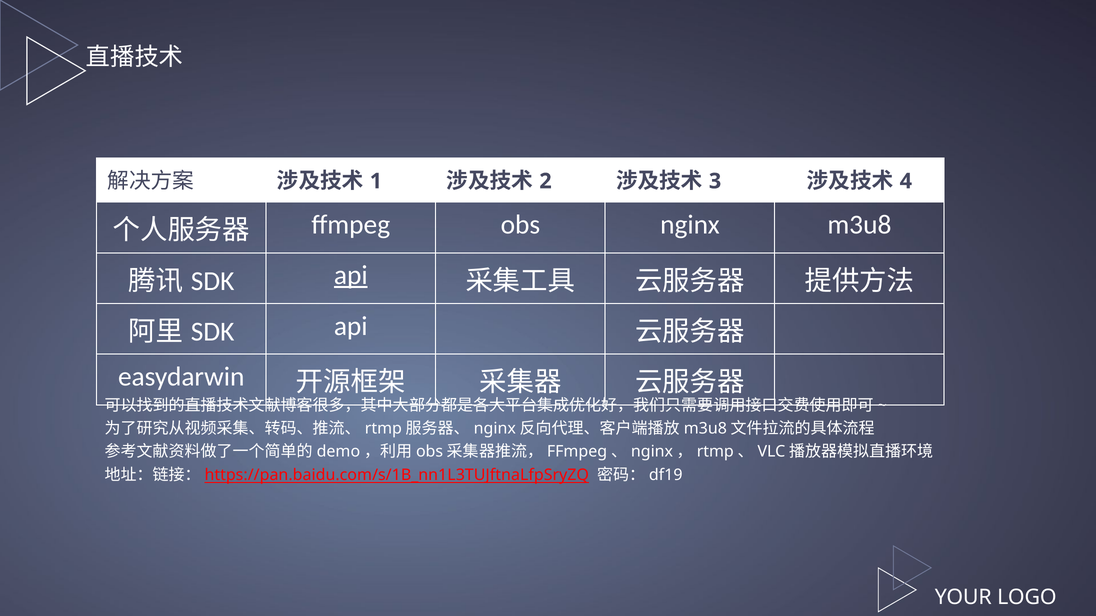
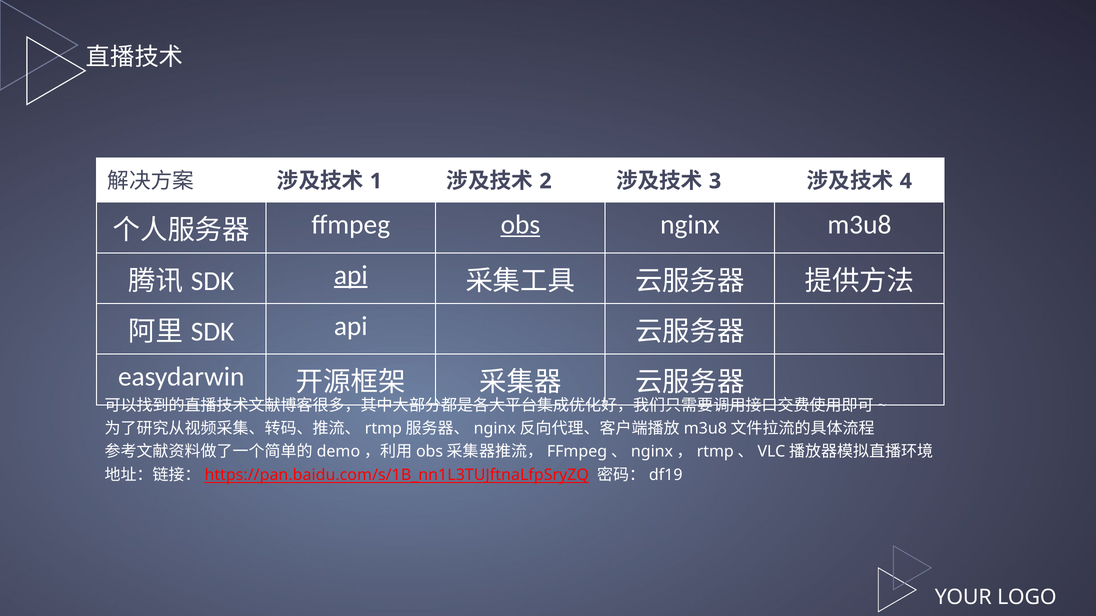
obs underline: none -> present
